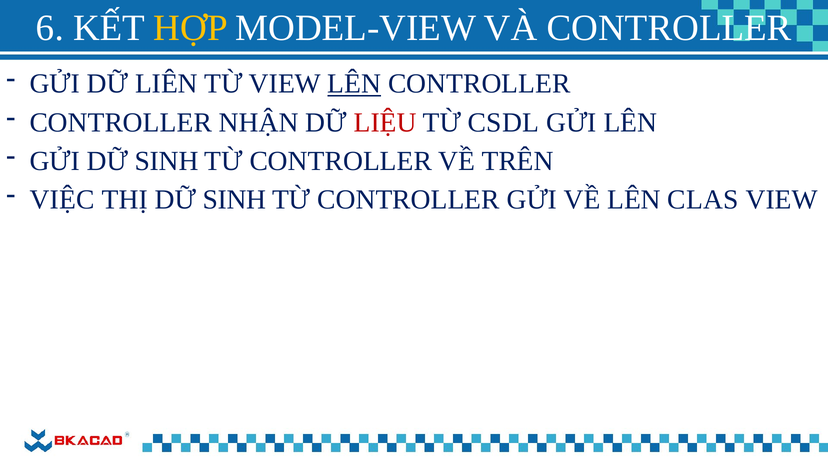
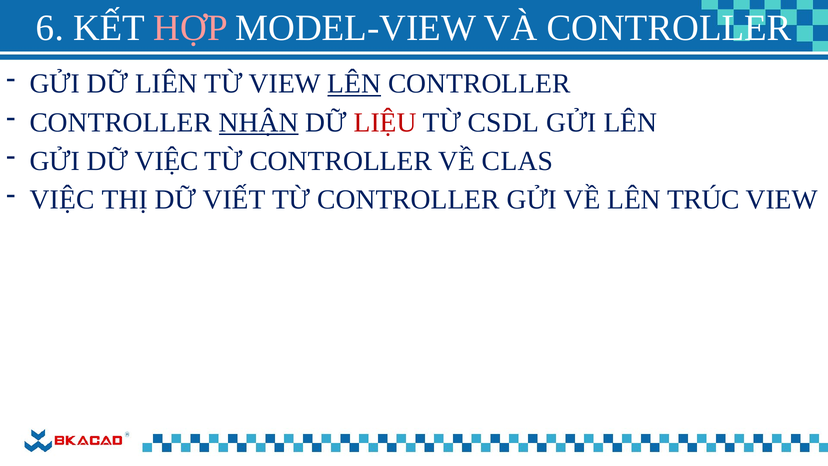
HỢP colour: yellow -> pink
NHẬN underline: none -> present
GỬI DỮ SINH: SINH -> VIỆC
TRÊN: TRÊN -> CLAS
THỊ DỮ SINH: SINH -> VIẾT
CLAS: CLAS -> TRÚC
